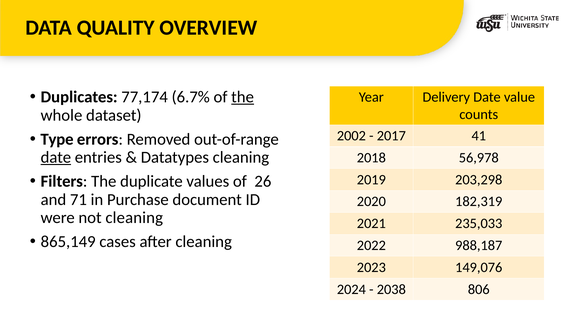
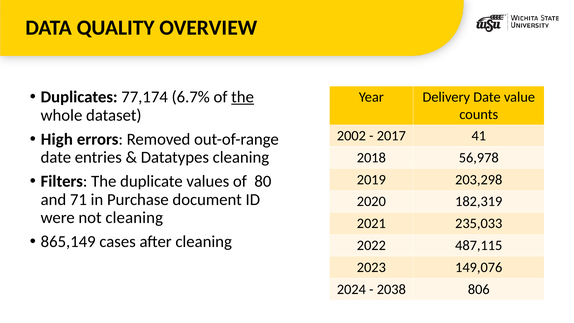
Type: Type -> High
date at (56, 157) underline: present -> none
26: 26 -> 80
988,187: 988,187 -> 487,115
